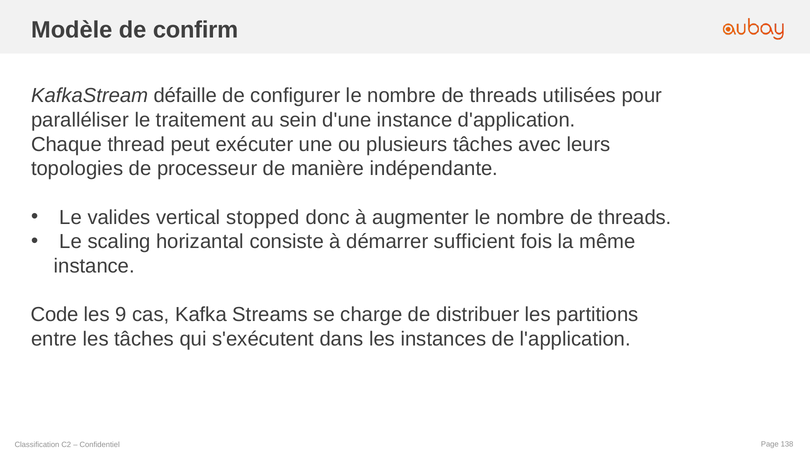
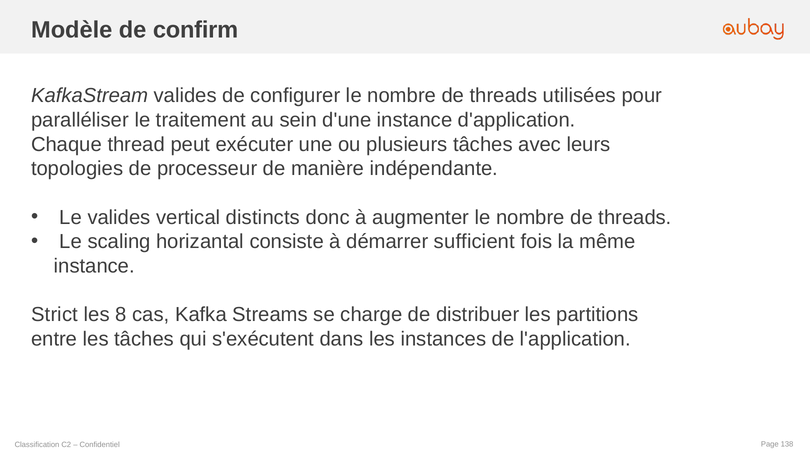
KafkaStream défaille: défaille -> valides
stopped: stopped -> distincts
Code: Code -> Strict
9: 9 -> 8
